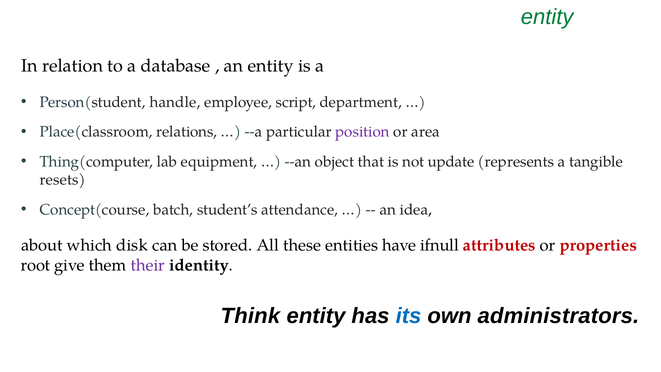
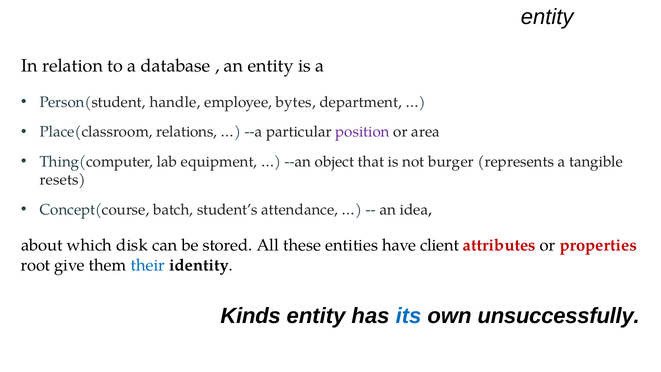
entity at (547, 17) colour: green -> black
script: script -> bytes
update: update -> burger
ifnull: ifnull -> client
their colour: purple -> blue
Think: Think -> Kinds
administrators: administrators -> unsuccessfully
